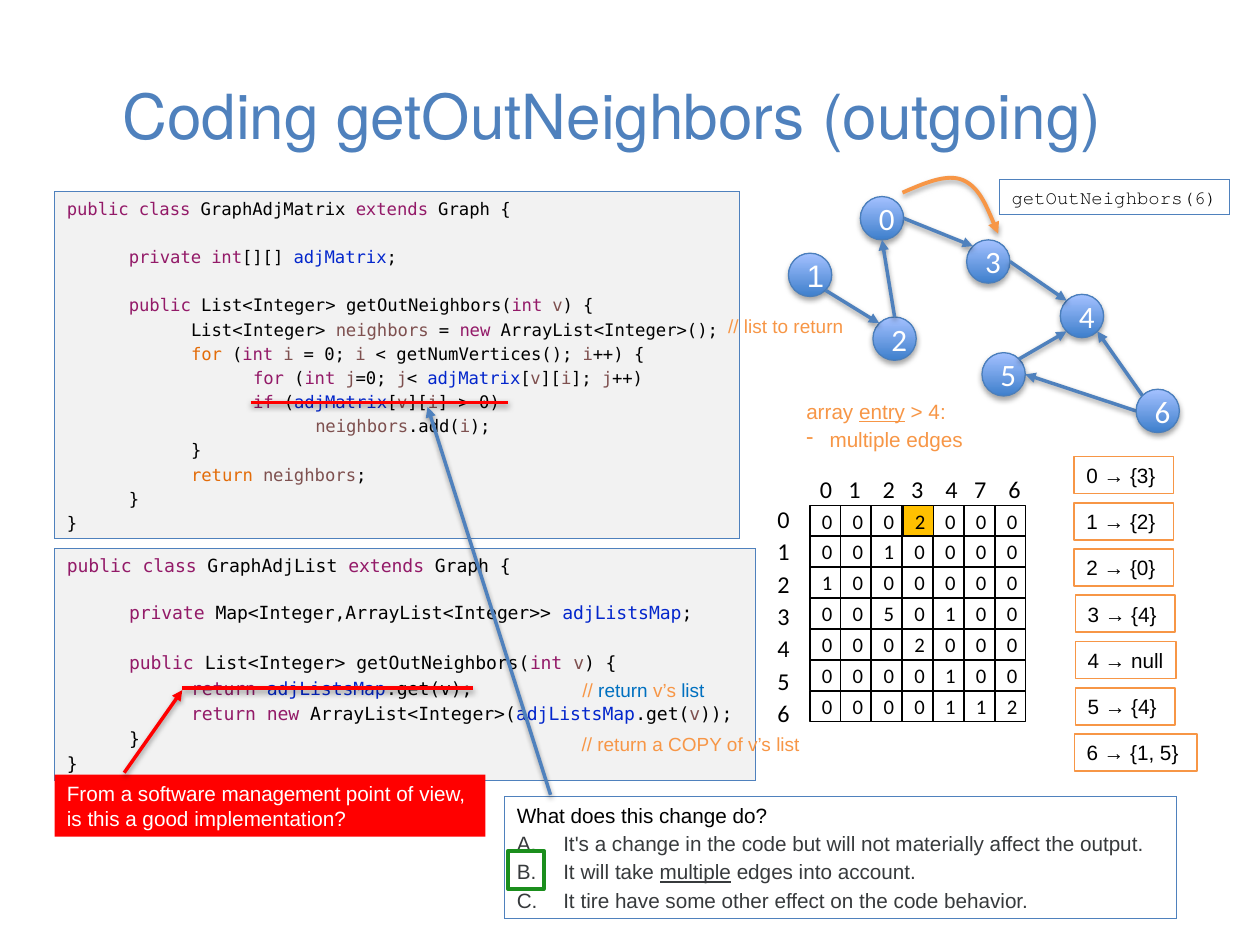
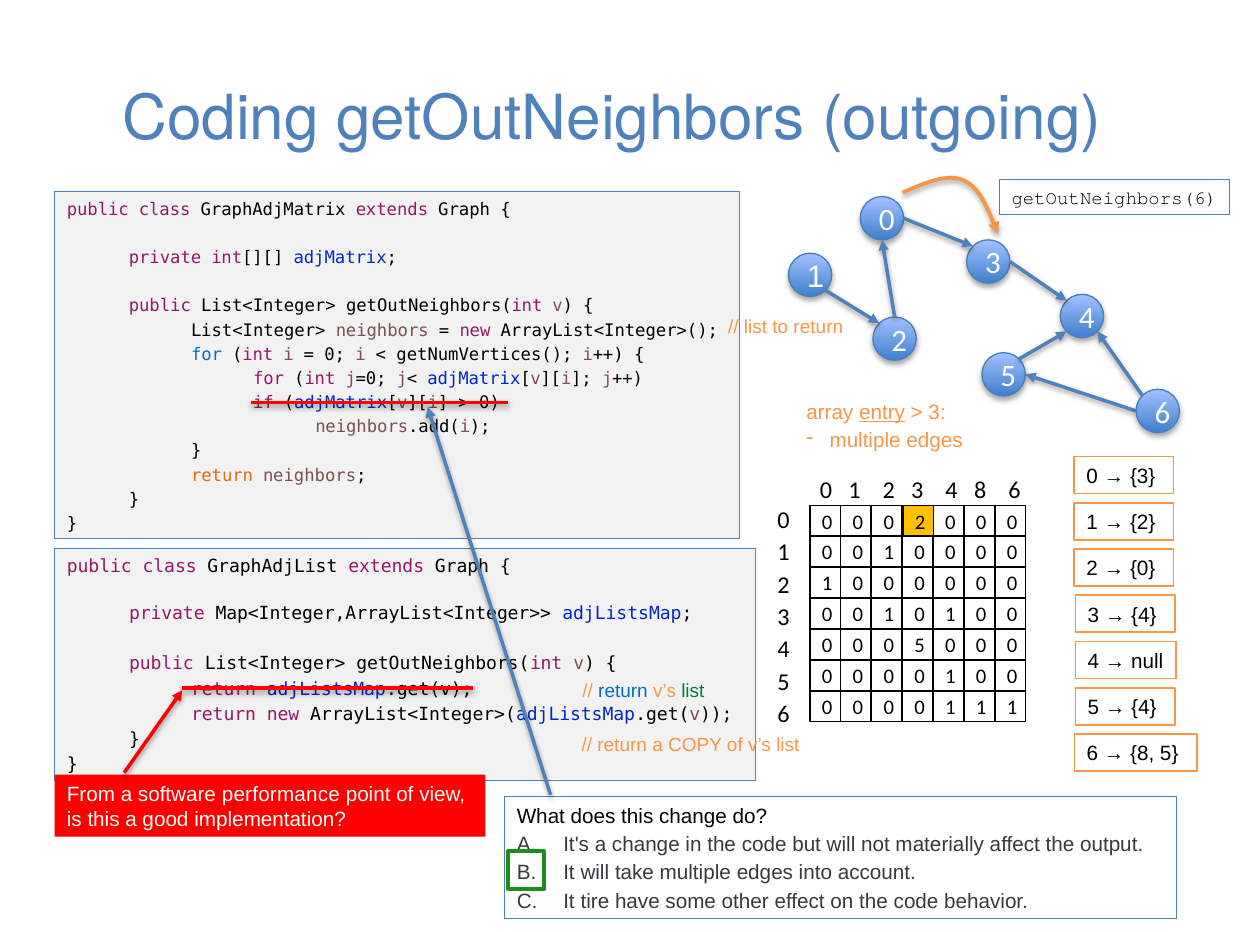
for at (207, 354) colour: orange -> blue
4 at (937, 413): 4 -> 3
4 7: 7 -> 8
5 at (889, 615): 5 -> 1
0 2: 2 -> 5
list at (693, 691) colour: blue -> green
1 1 2: 2 -> 1
1 at (1142, 753): 1 -> 8
management: management -> performance
multiple at (695, 873) underline: present -> none
